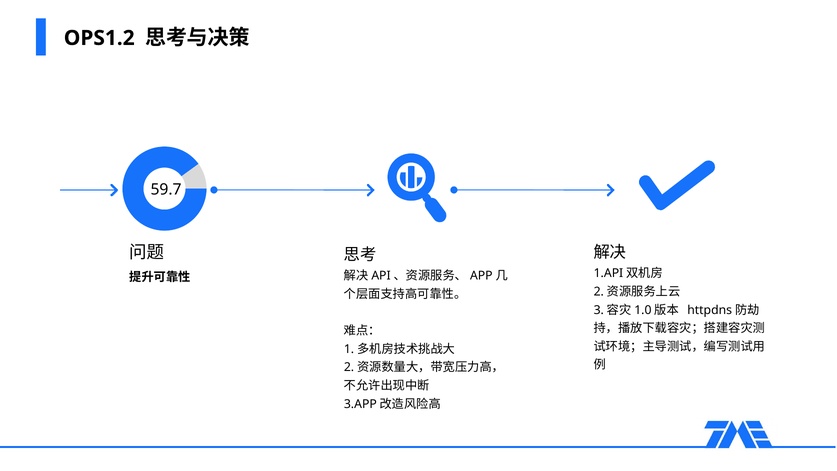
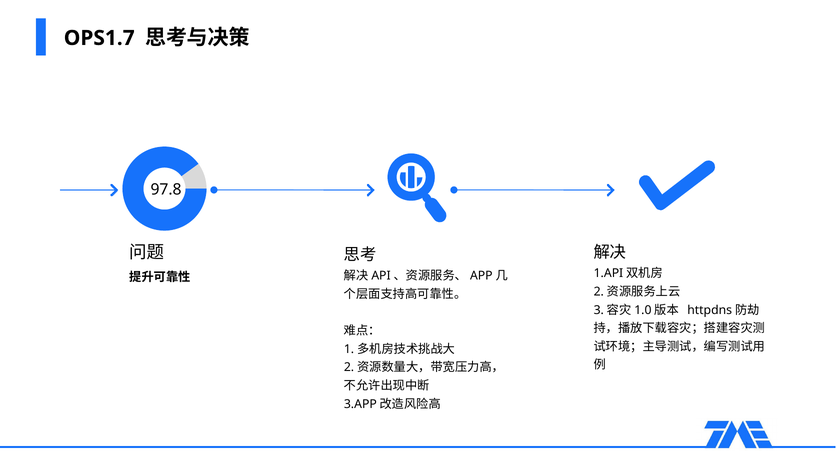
OPS1.2: OPS1.2 -> OPS1.7
59.7: 59.7 -> 97.8
